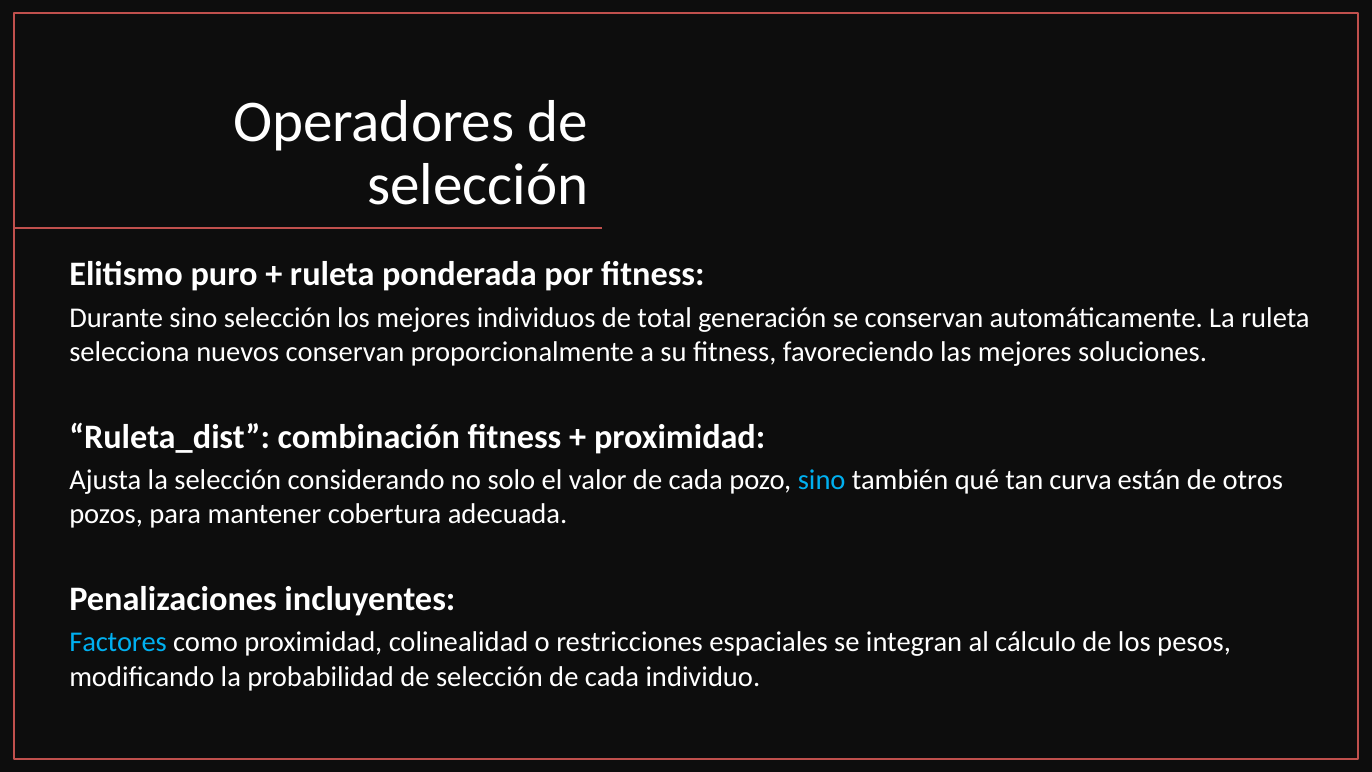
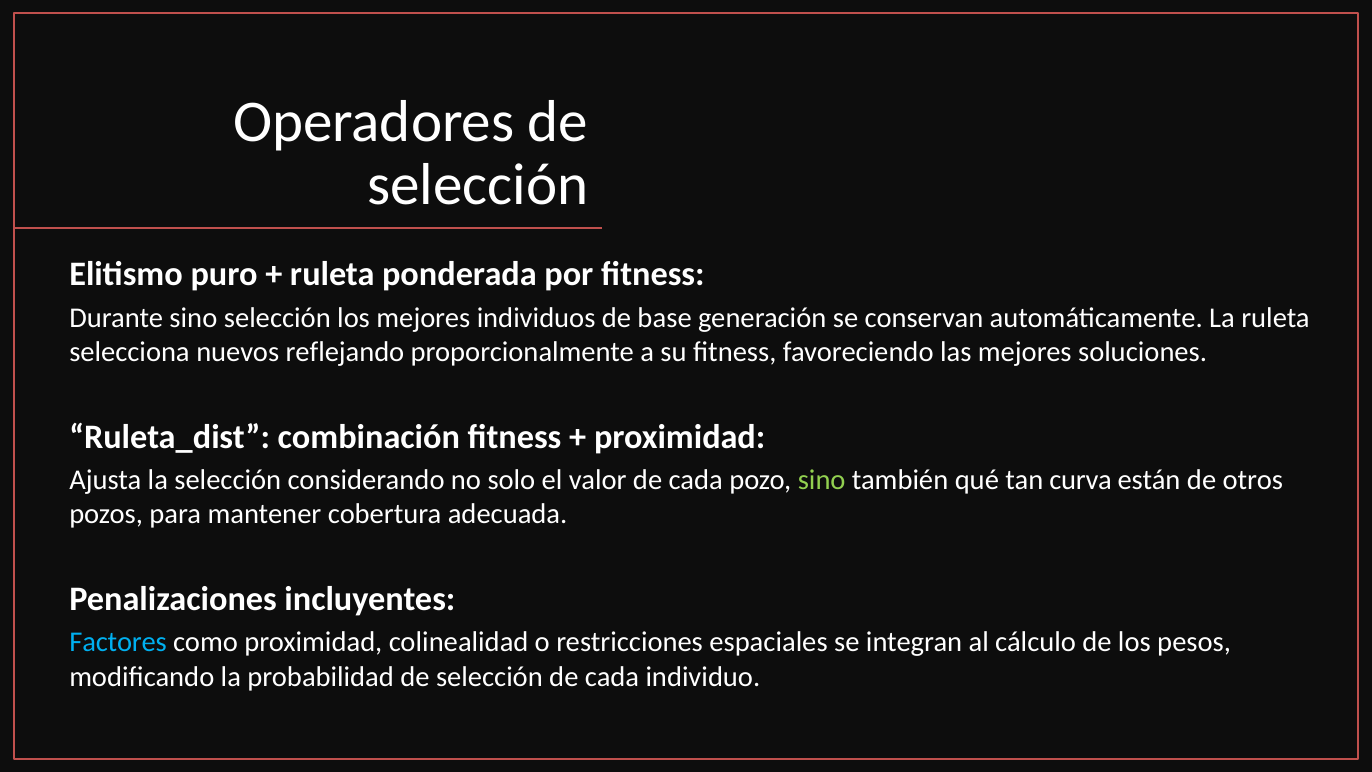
total: total -> base
nuevos conservan: conservan -> reflejando
sino at (822, 480) colour: light blue -> light green
